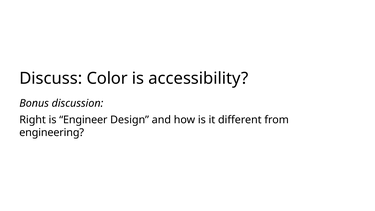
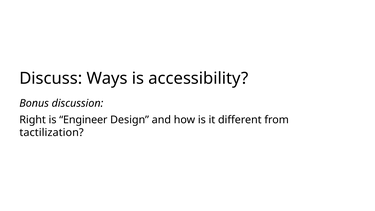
Color: Color -> Ways
engineering: engineering -> tactilization
